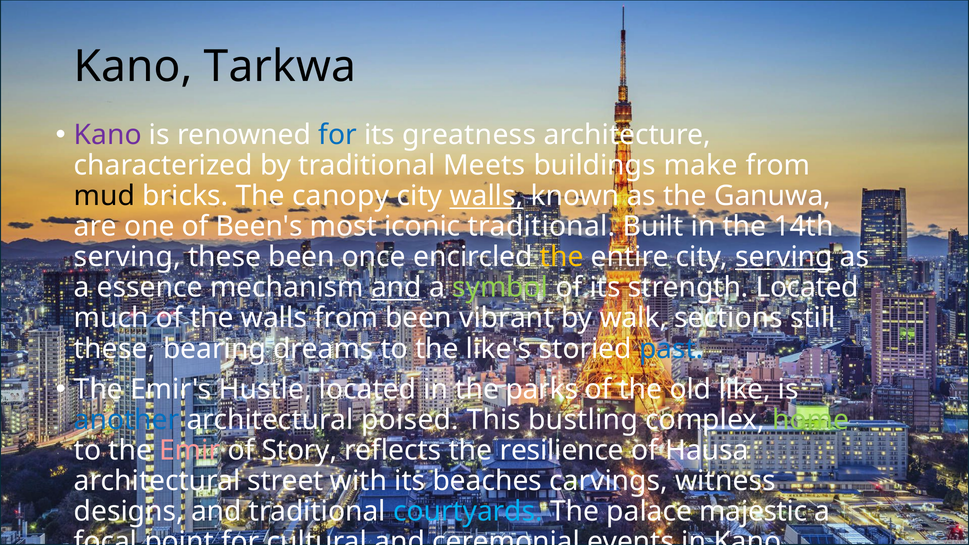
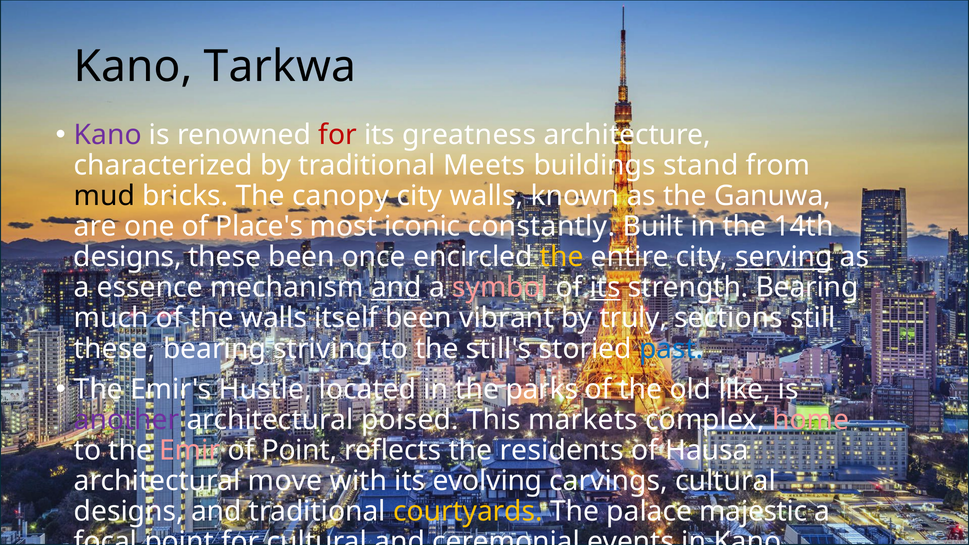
for at (338, 135) colour: blue -> red
make: make -> stand
walls at (486, 196) underline: present -> none
Been's: Been's -> Place's
iconic traditional: traditional -> constantly
serving at (127, 257): serving -> designs
symbol colour: light green -> pink
its at (605, 288) underline: none -> present
strength Located: Located -> Bearing
walls from: from -> itself
walk: walk -> truly
dreams: dreams -> striving
like's: like's -> still's
another colour: blue -> purple
bustling: bustling -> markets
home colour: light green -> pink
of Story: Story -> Point
resilience: resilience -> residents
street: street -> move
beaches: beaches -> evolving
carvings witness: witness -> cultural
courtyards colour: light blue -> yellow
